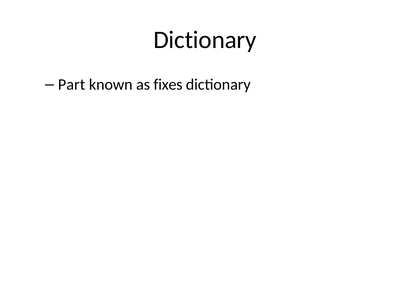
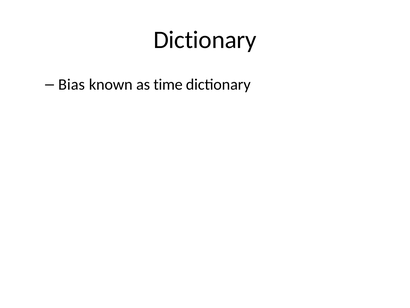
Part: Part -> Bias
fixes: fixes -> time
